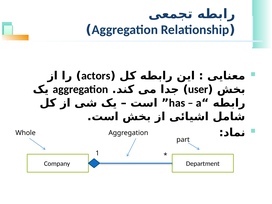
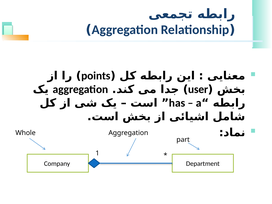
actors: actors -> points
